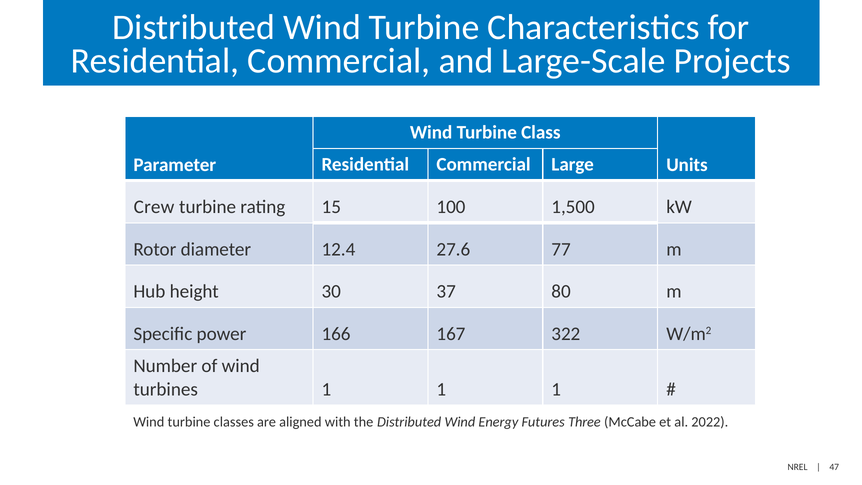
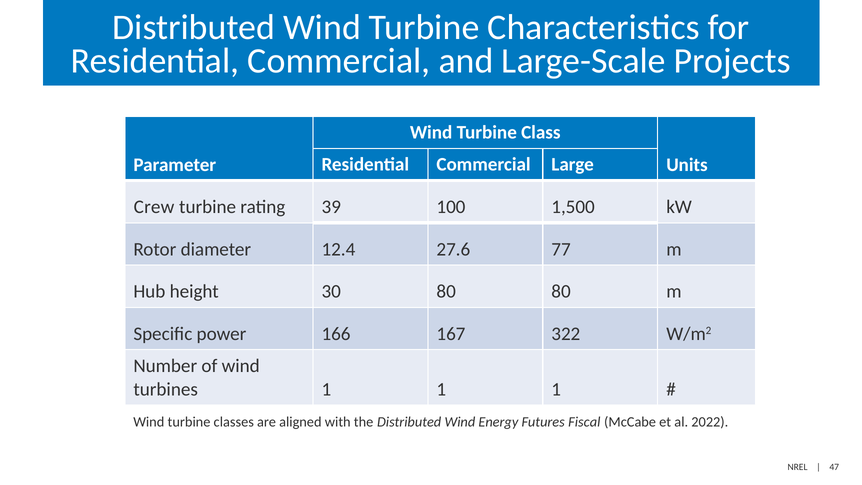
15: 15 -> 39
30 37: 37 -> 80
Three: Three -> Fiscal
